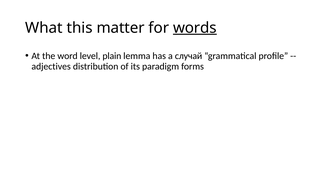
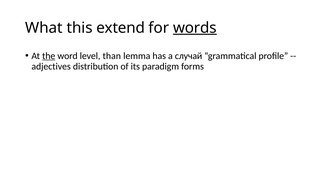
matter: matter -> extend
the underline: none -> present
plain: plain -> than
